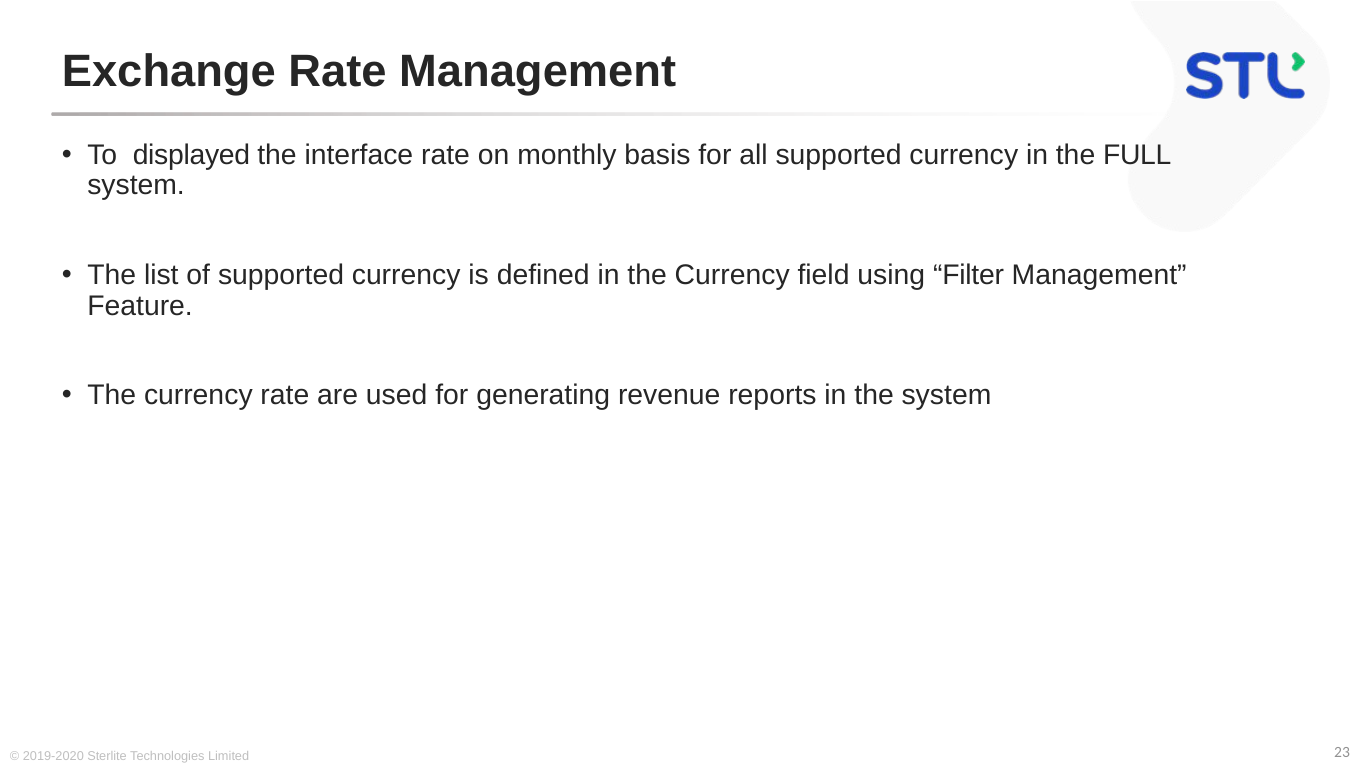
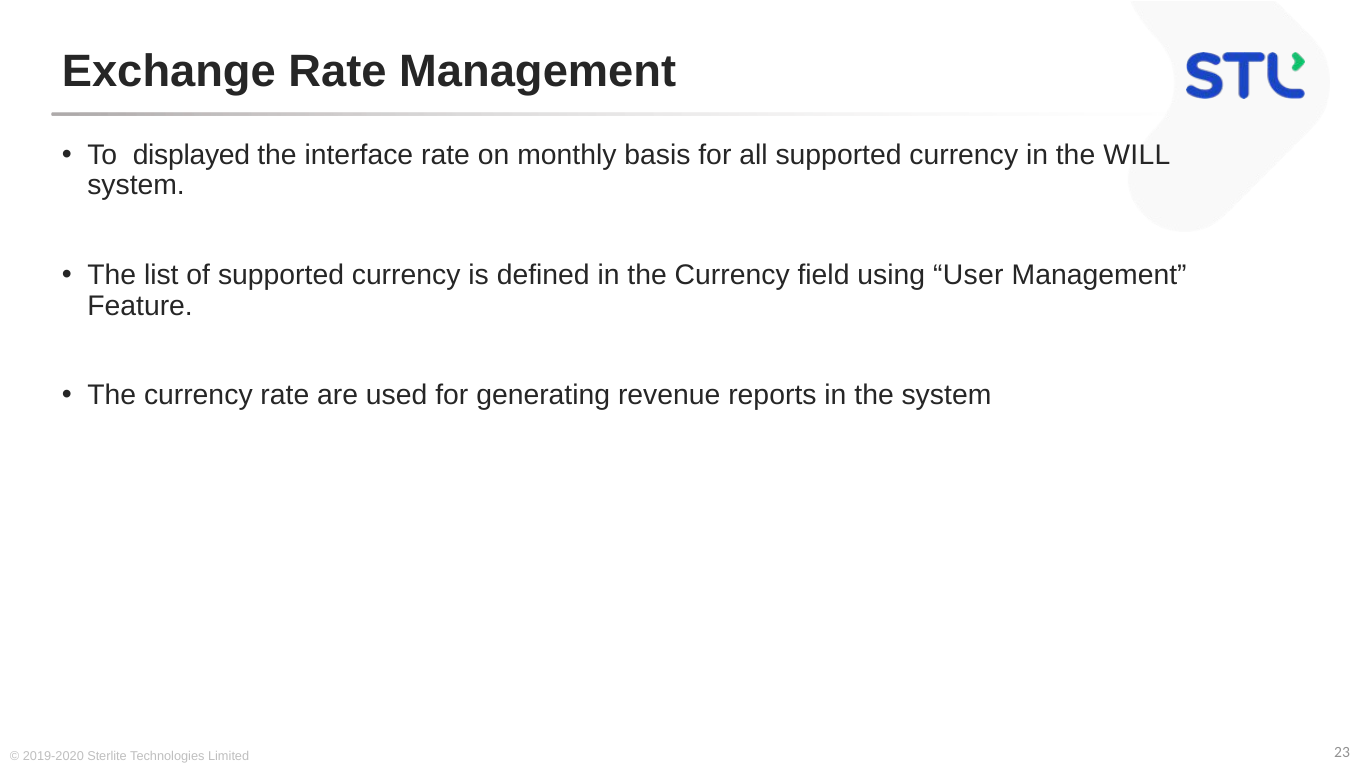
FULL: FULL -> WILL
Filter: Filter -> User
